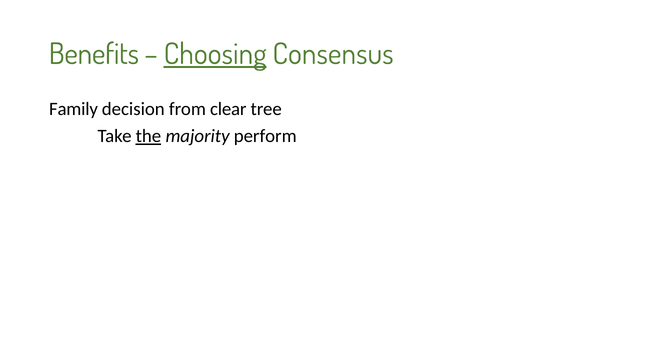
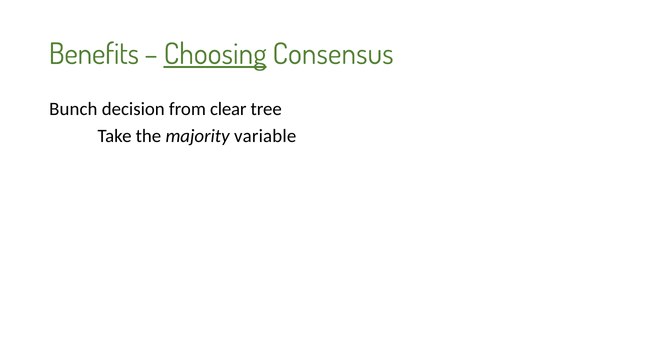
Family: Family -> Bunch
the underline: present -> none
perform: perform -> variable
